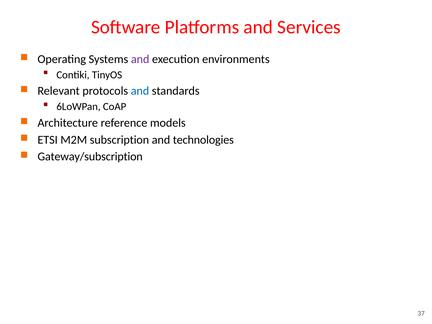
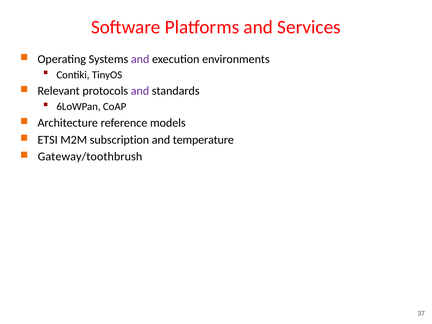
and at (140, 91) colour: blue -> purple
technologies: technologies -> temperature
Gateway/subscription: Gateway/subscription -> Gateway/toothbrush
